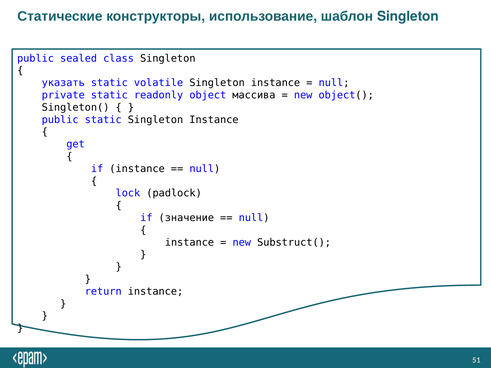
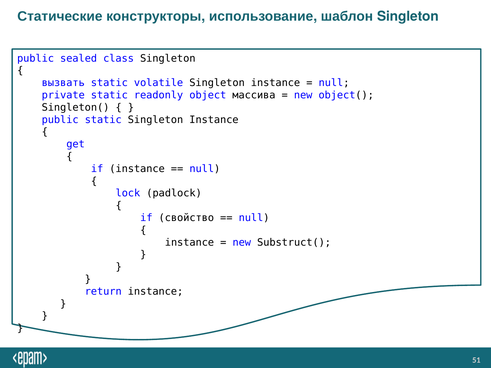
указать: указать -> вызвать
значение: значение -> свойство
